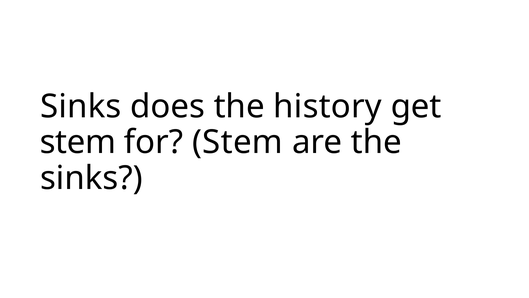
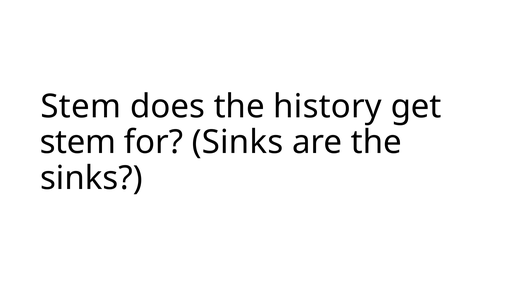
Sinks at (81, 106): Sinks -> Stem
for Stem: Stem -> Sinks
